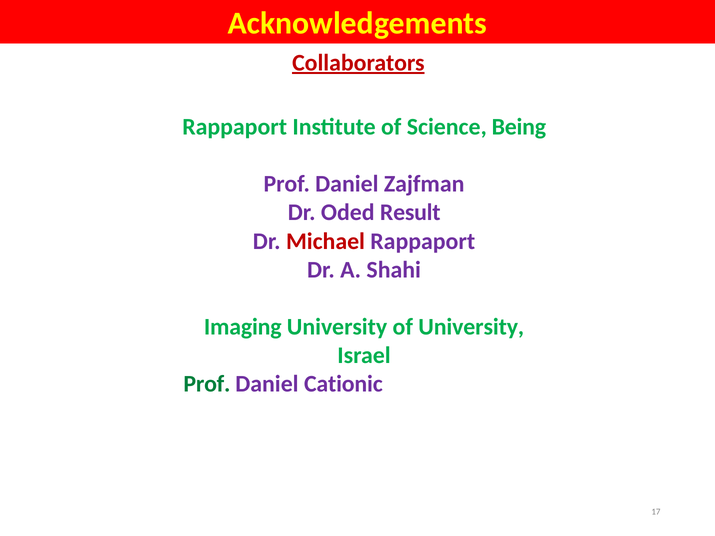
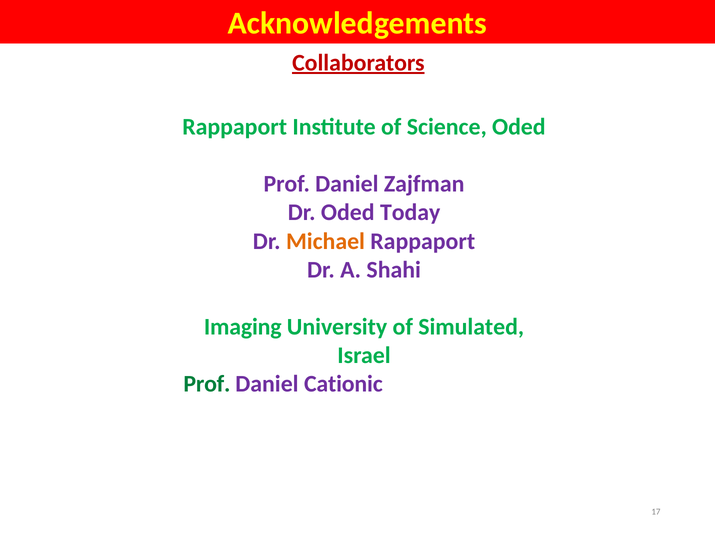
Science Being: Being -> Oded
Result: Result -> Today
Michael colour: red -> orange
of University: University -> Simulated
